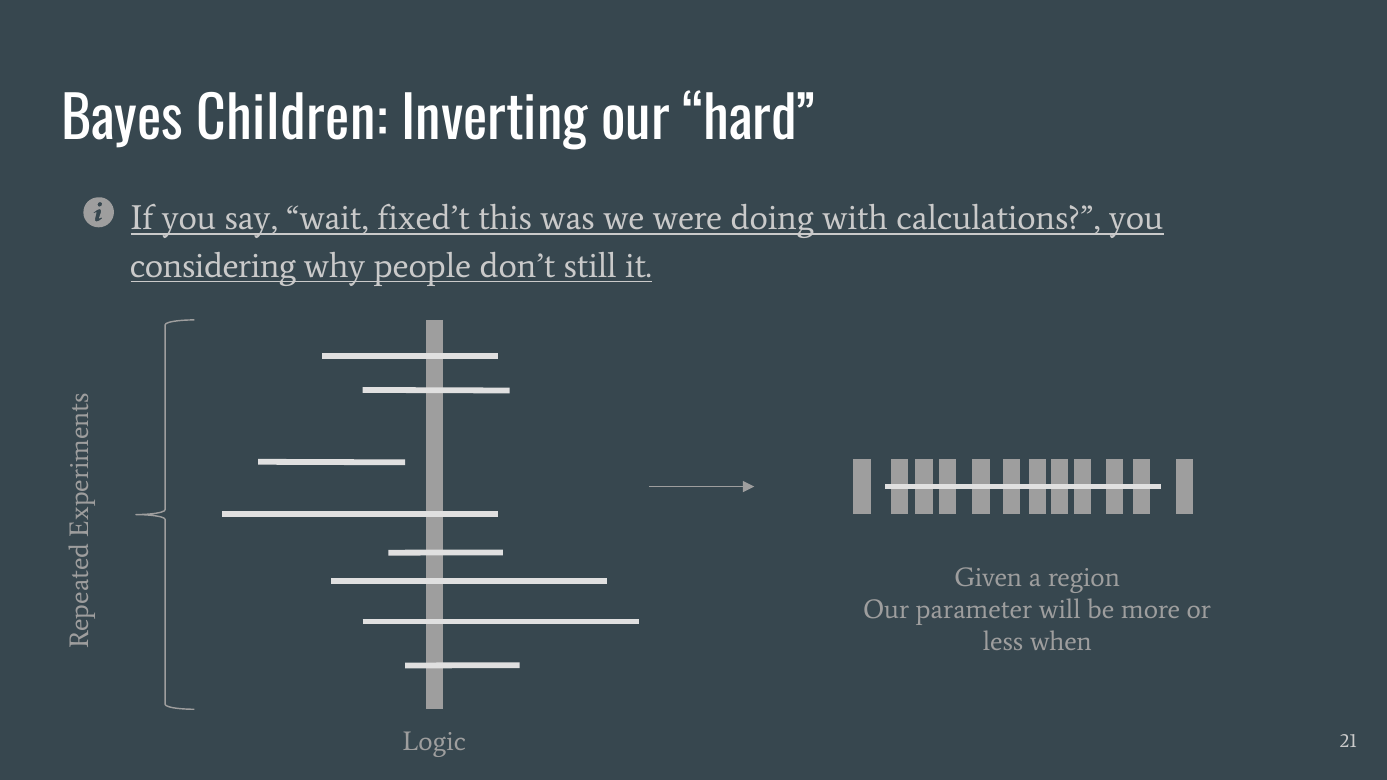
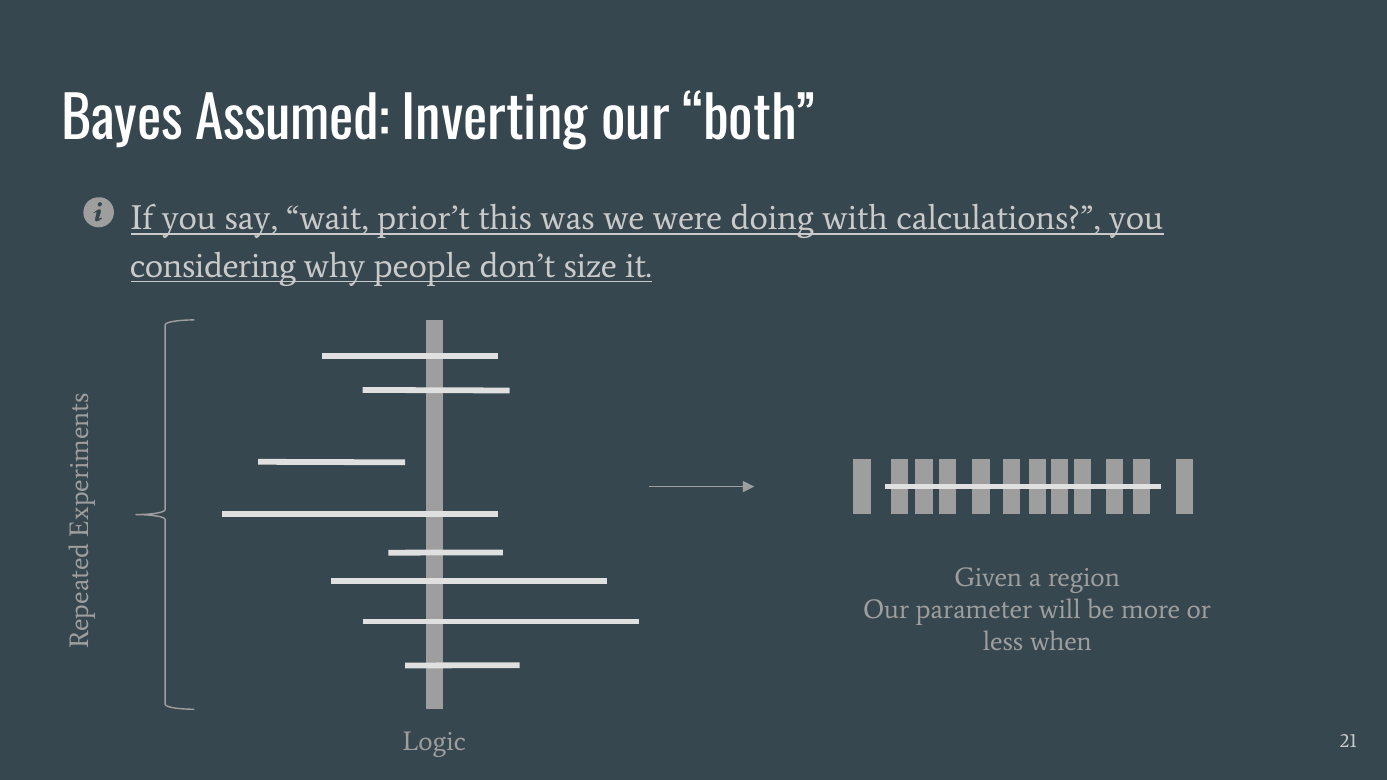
Children: Children -> Assumed
hard: hard -> both
fixed’t: fixed’t -> prior’t
still: still -> size
